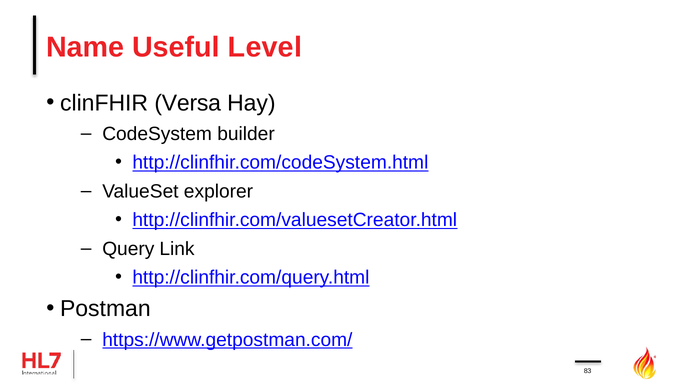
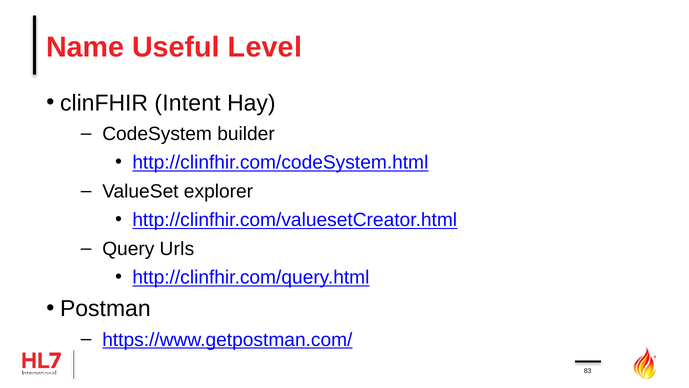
Versa: Versa -> Intent
Link: Link -> Urls
